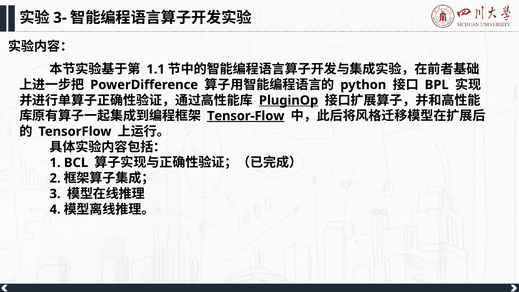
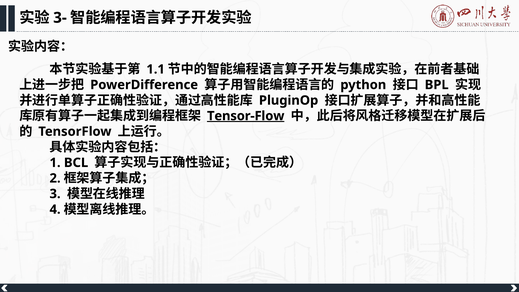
PluginOp underline: present -> none
